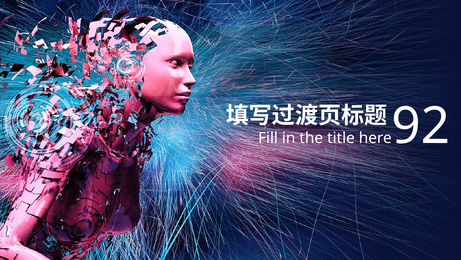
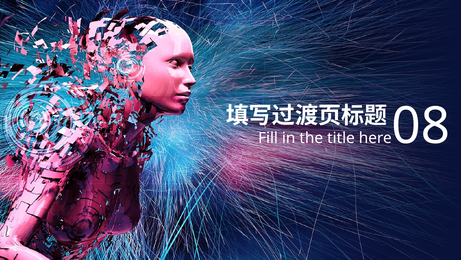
92: 92 -> 08
